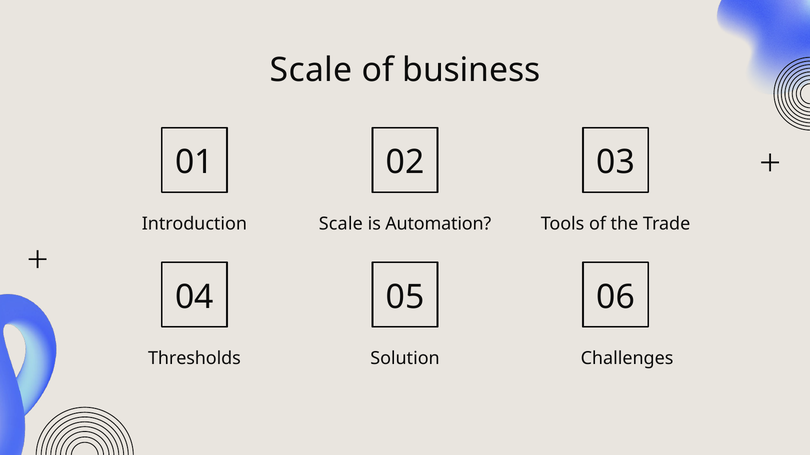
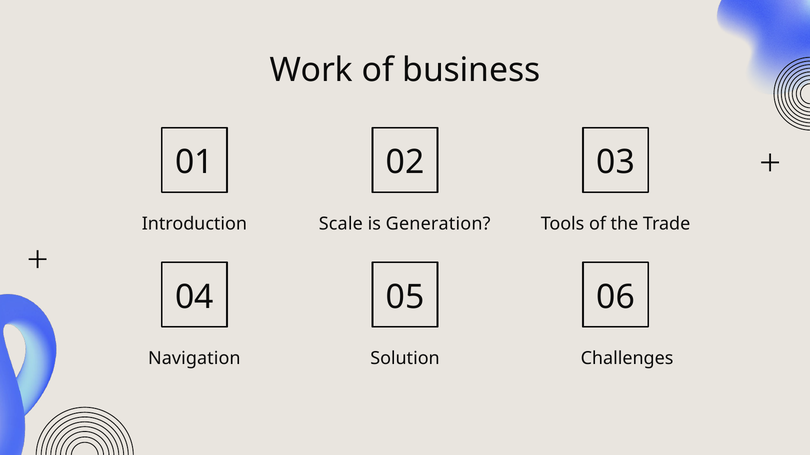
Scale at (311, 70): Scale -> Work
Automation: Automation -> Generation
Thresholds: Thresholds -> Navigation
